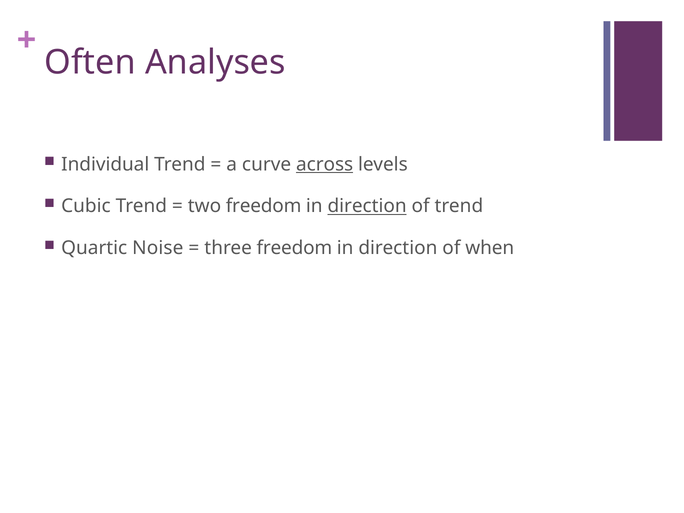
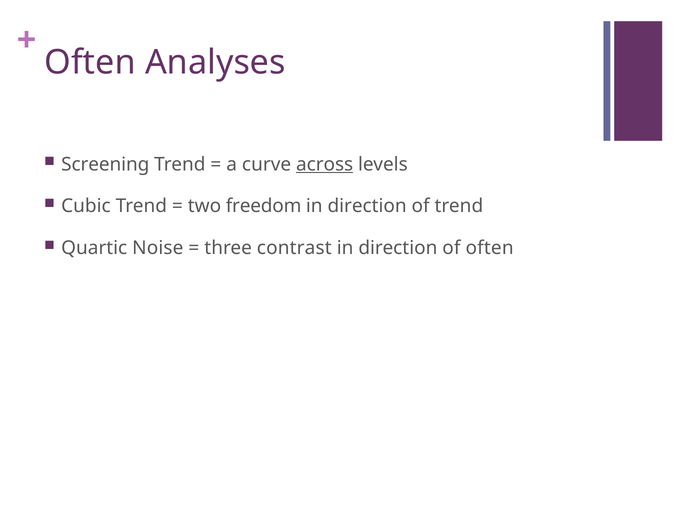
Individual: Individual -> Screening
direction at (367, 206) underline: present -> none
three freedom: freedom -> contrast
of when: when -> often
